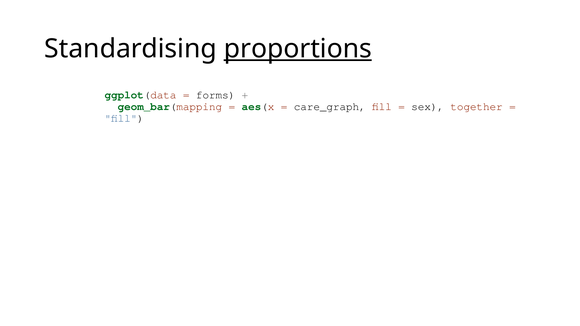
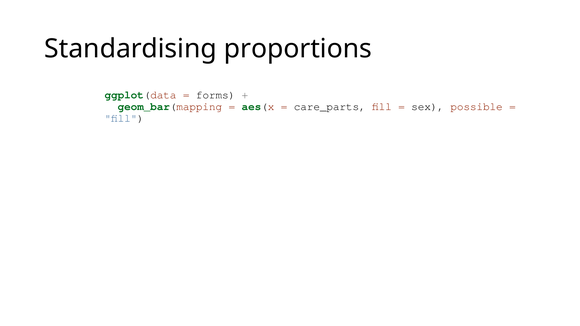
proportions underline: present -> none
care_graph: care_graph -> care_parts
together: together -> possible
